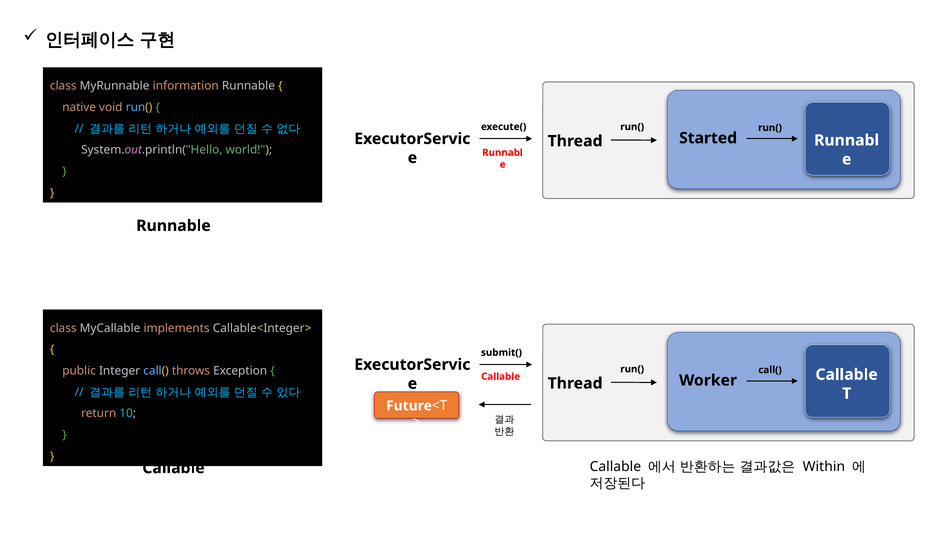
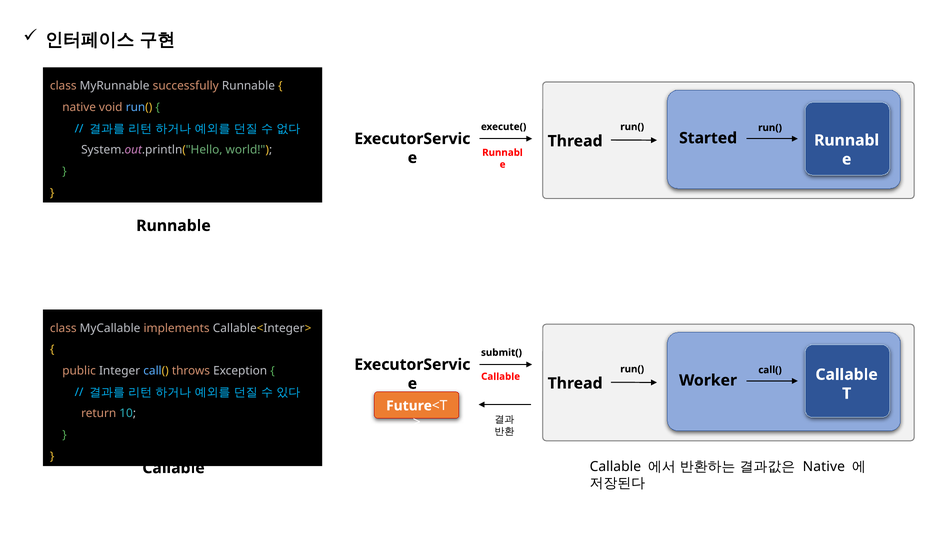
information: information -> successfully
Within at (824, 467): Within -> Native
